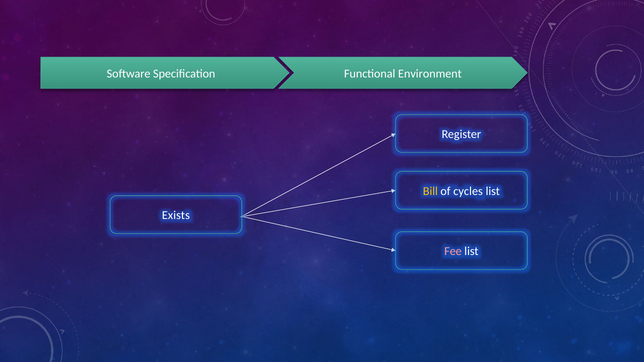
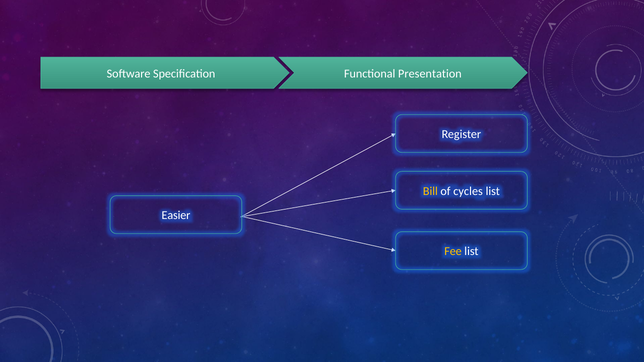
Environment: Environment -> Presentation
Exists: Exists -> Easier
Fee colour: pink -> yellow
